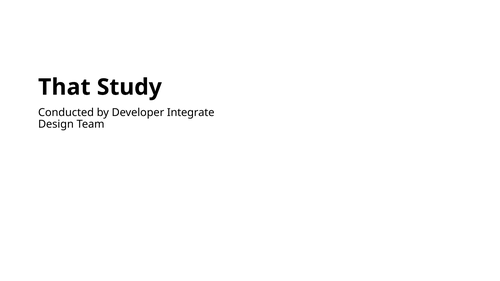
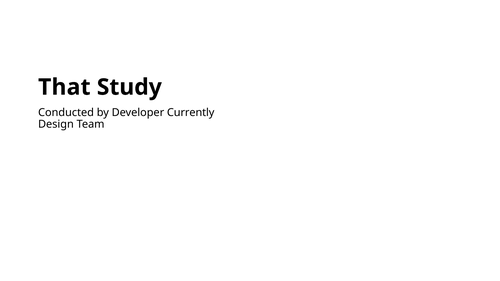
Integrate: Integrate -> Currently
